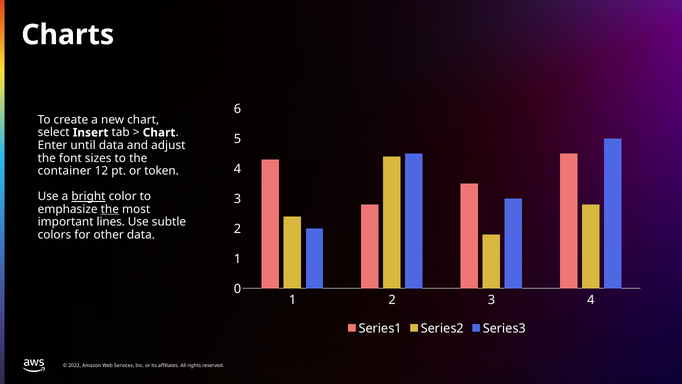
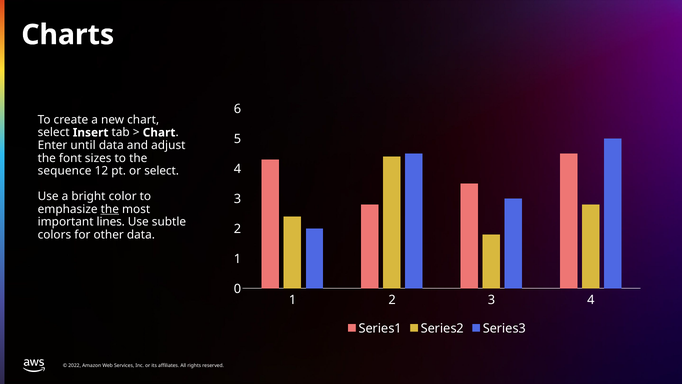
container: container -> sequence
or token: token -> select
bright underline: present -> none
